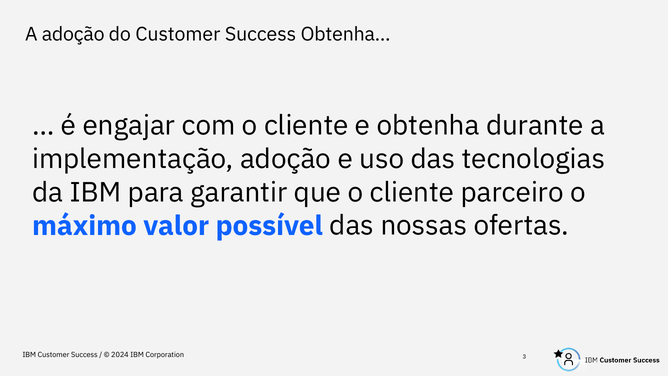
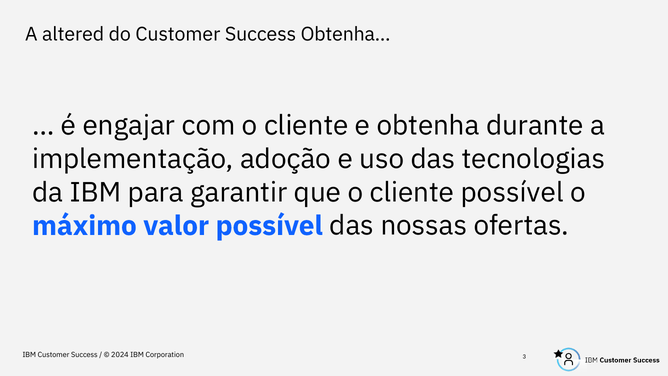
A adoção: adoção -> altered
cliente parceiro: parceiro -> possível
